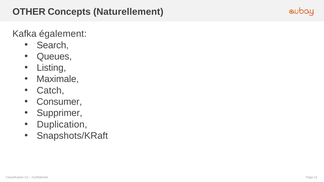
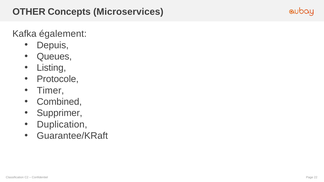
Naturellement: Naturellement -> Microservices
Search: Search -> Depuis
Maximale: Maximale -> Protocole
Catch: Catch -> Timer
Consumer: Consumer -> Combined
Snapshots/KRaft: Snapshots/KRaft -> Guarantee/KRaft
